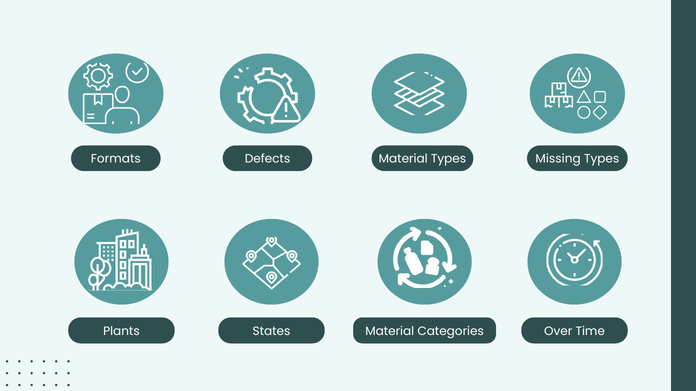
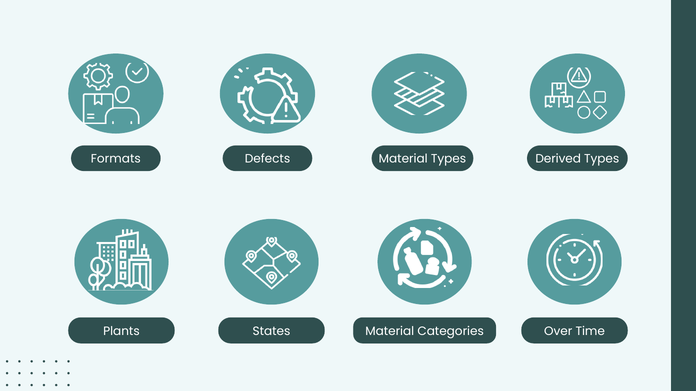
Missing: Missing -> Derived
